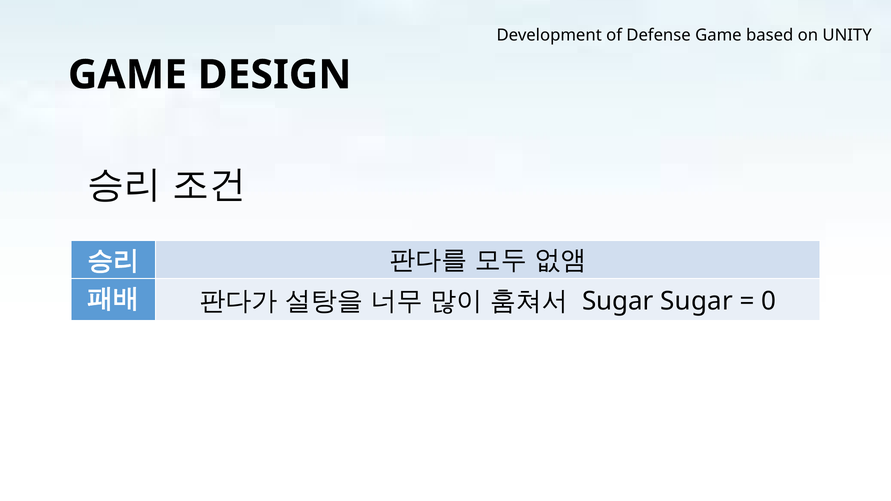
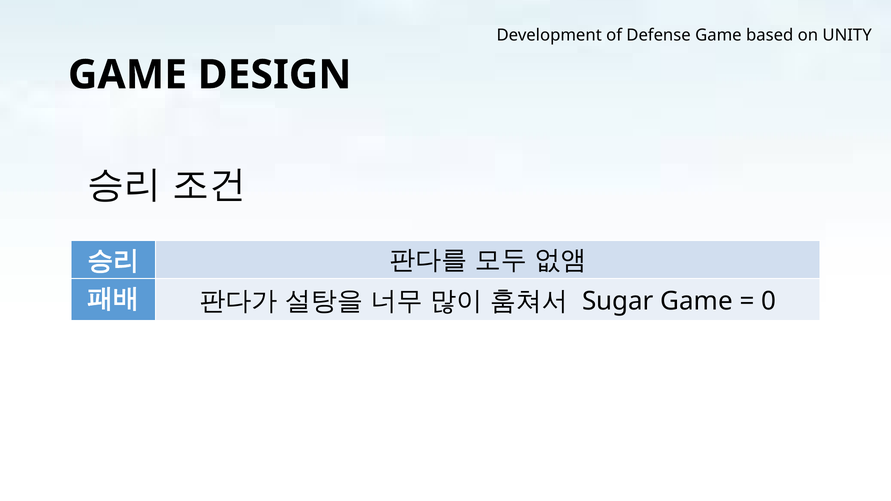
Sugar Sugar: Sugar -> Game
